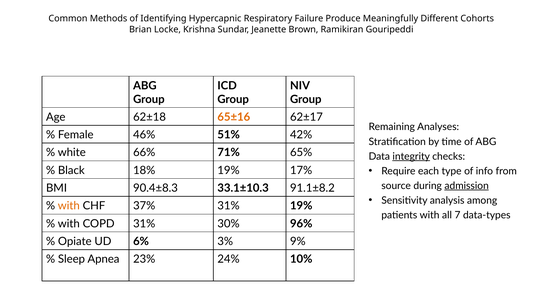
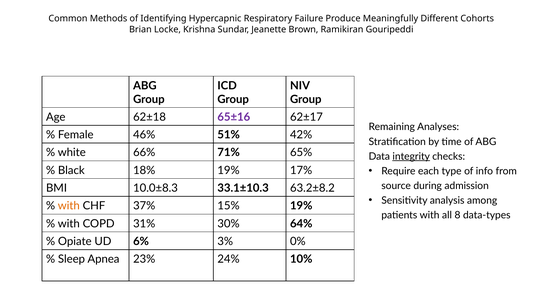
65±16 colour: orange -> purple
admission underline: present -> none
90.4±8.3: 90.4±8.3 -> 10.0±8.3
91.1±8.2: 91.1±8.2 -> 63.2±8.2
37% 31%: 31% -> 15%
7: 7 -> 8
96%: 96% -> 64%
9%: 9% -> 0%
